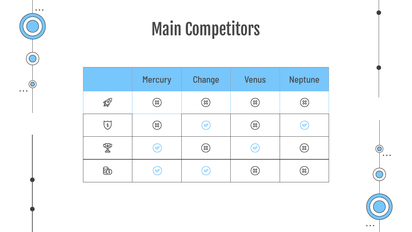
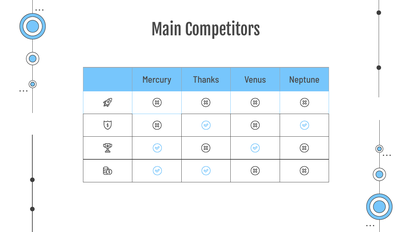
Change: Change -> Thanks
